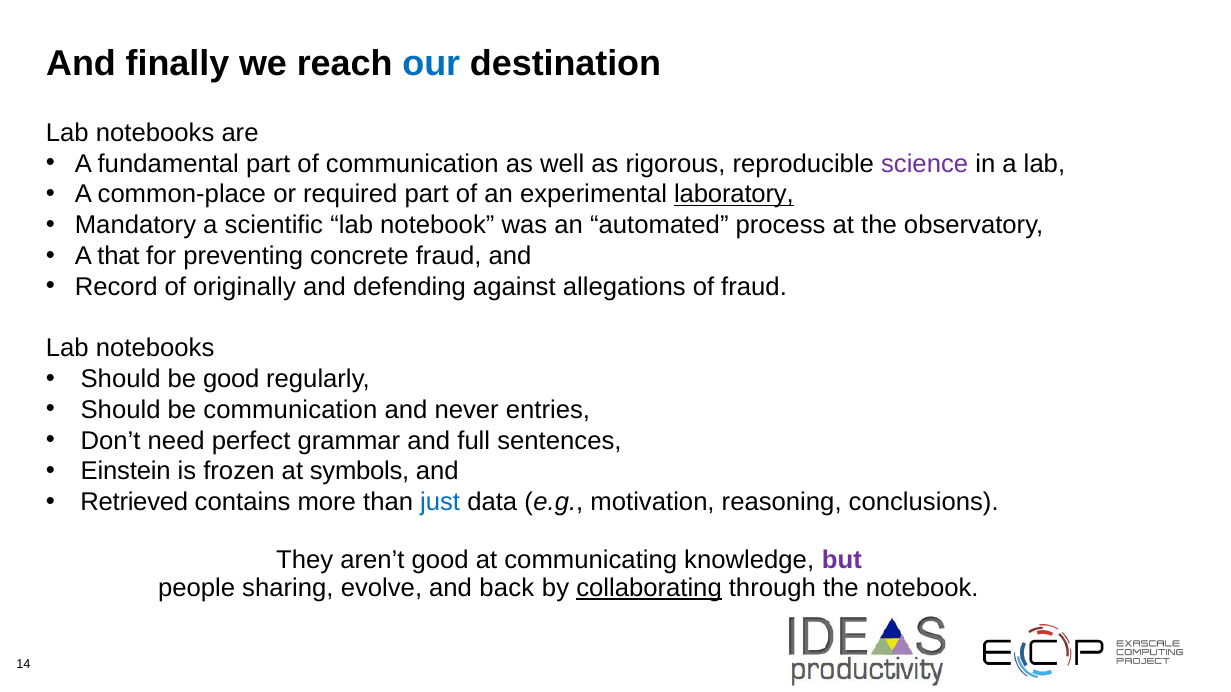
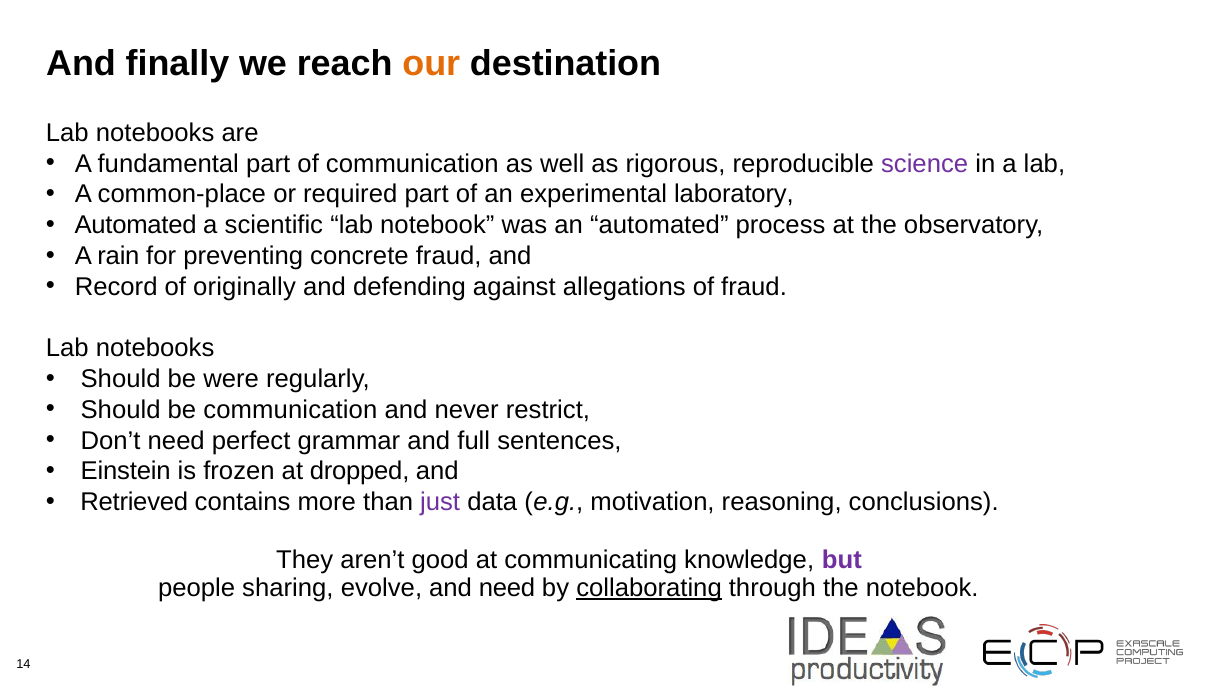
our colour: blue -> orange
laboratory underline: present -> none
Mandatory at (135, 225): Mandatory -> Automated
that: that -> rain
be good: good -> were
entries: entries -> restrict
symbols: symbols -> dropped
just colour: blue -> purple
and back: back -> need
